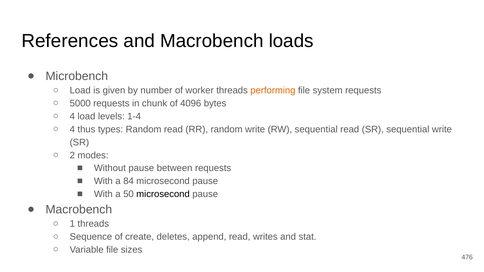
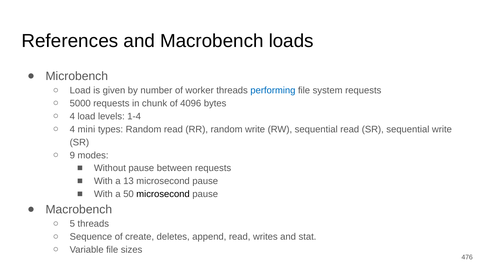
performing colour: orange -> blue
thus: thus -> mini
2: 2 -> 9
84: 84 -> 13
1: 1 -> 5
